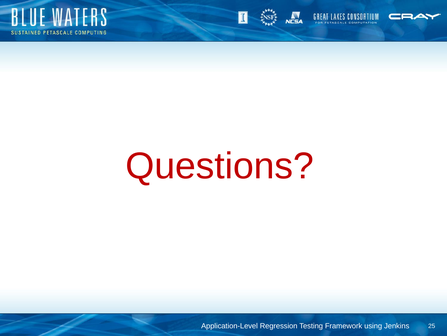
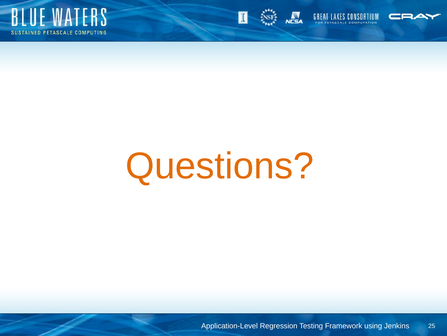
Questions colour: red -> orange
